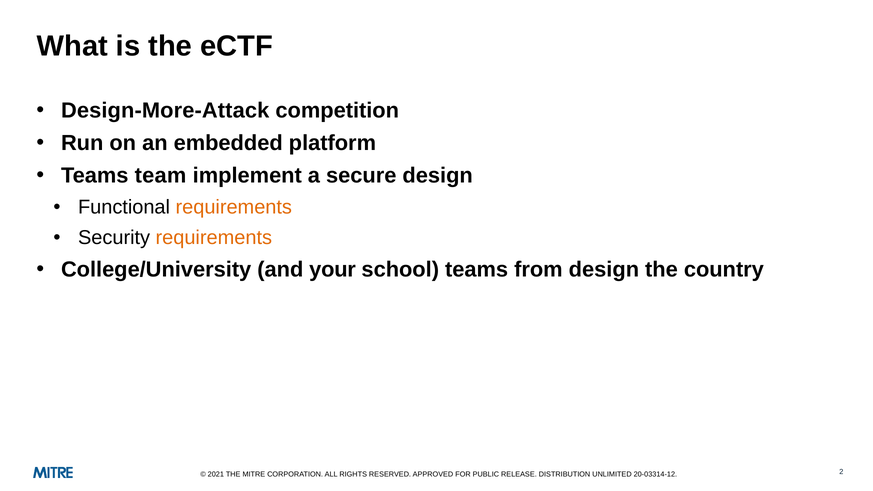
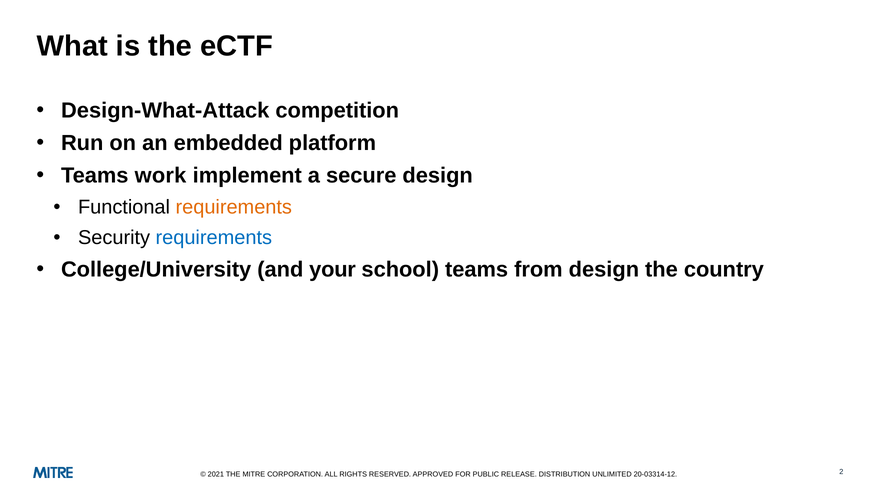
Design-More-Attack: Design-More-Attack -> Design-What-Attack
team: team -> work
requirements at (214, 238) colour: orange -> blue
